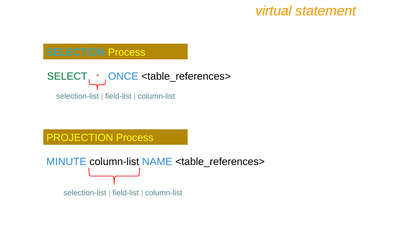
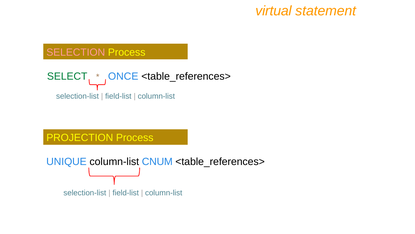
SELECTION colour: light blue -> pink
MINUTE: MINUTE -> UNIQUE
NAME: NAME -> CNUM
